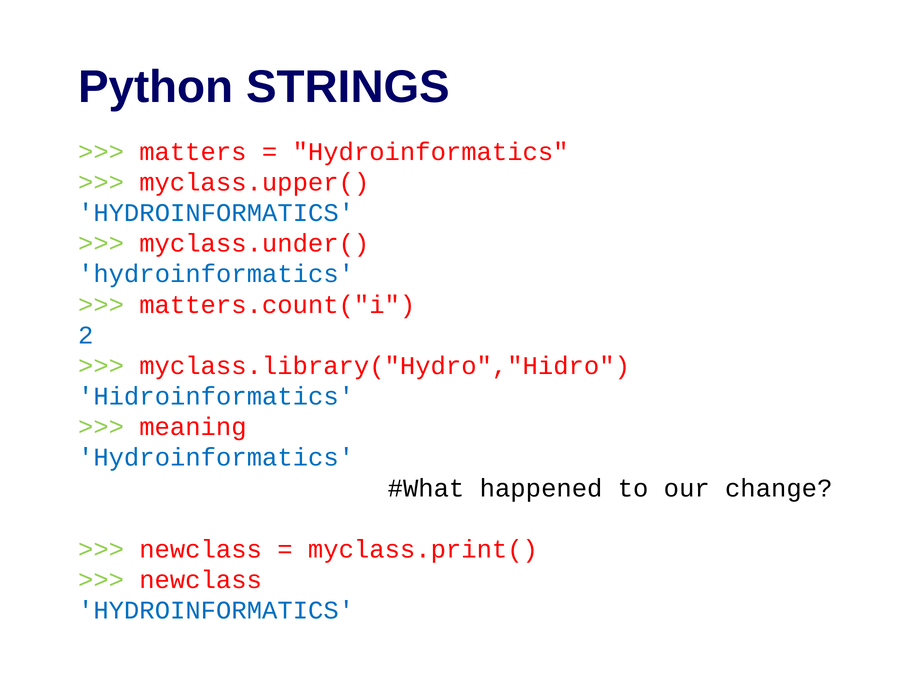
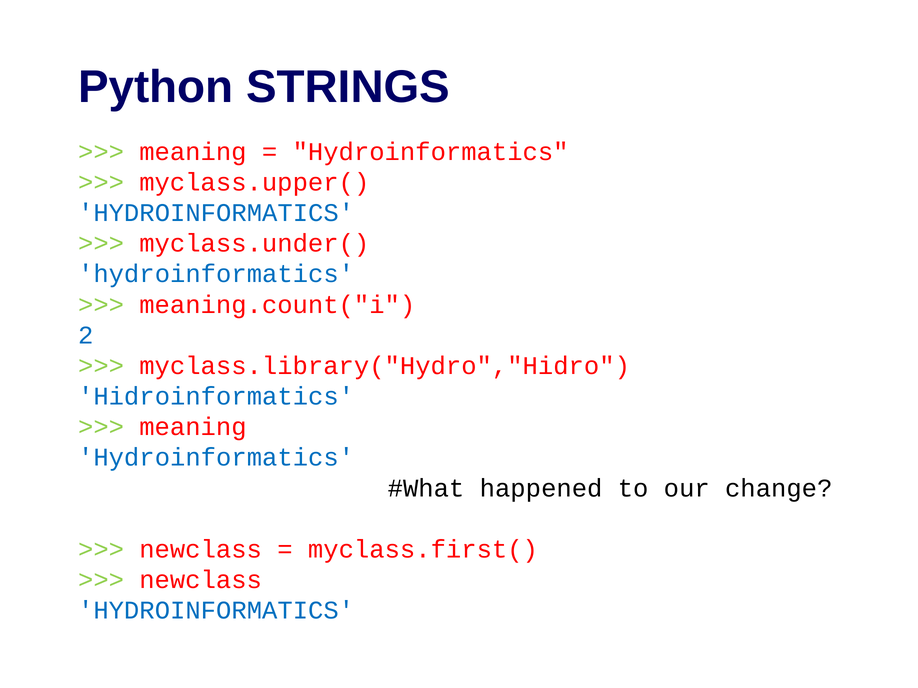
matters at (193, 152): matters -> meaning
matters.count("i: matters.count("i -> meaning.count("i
myclass.print(: myclass.print( -> myclass.first(
